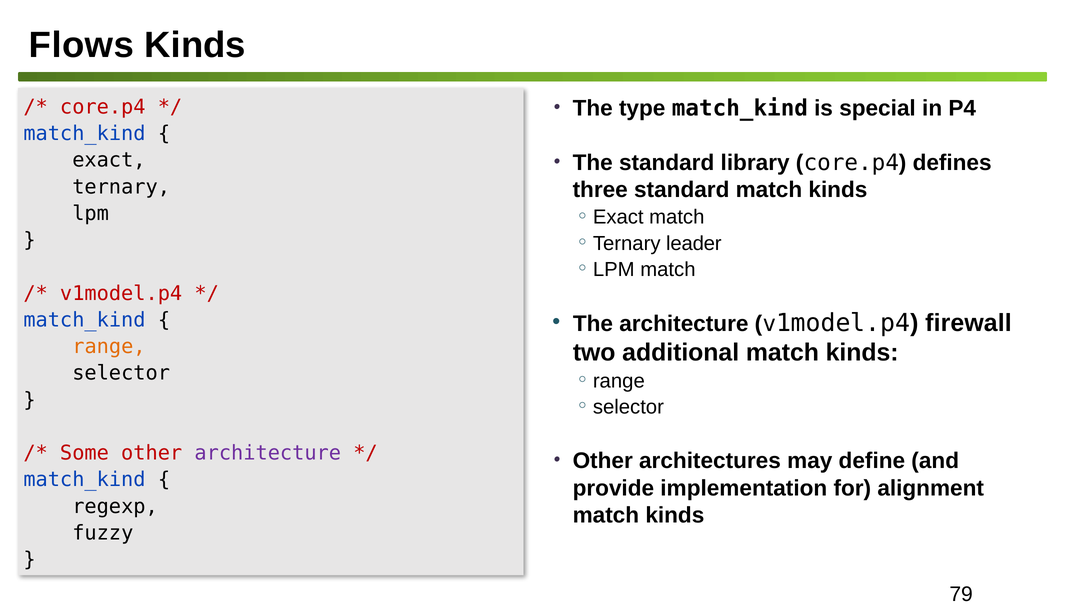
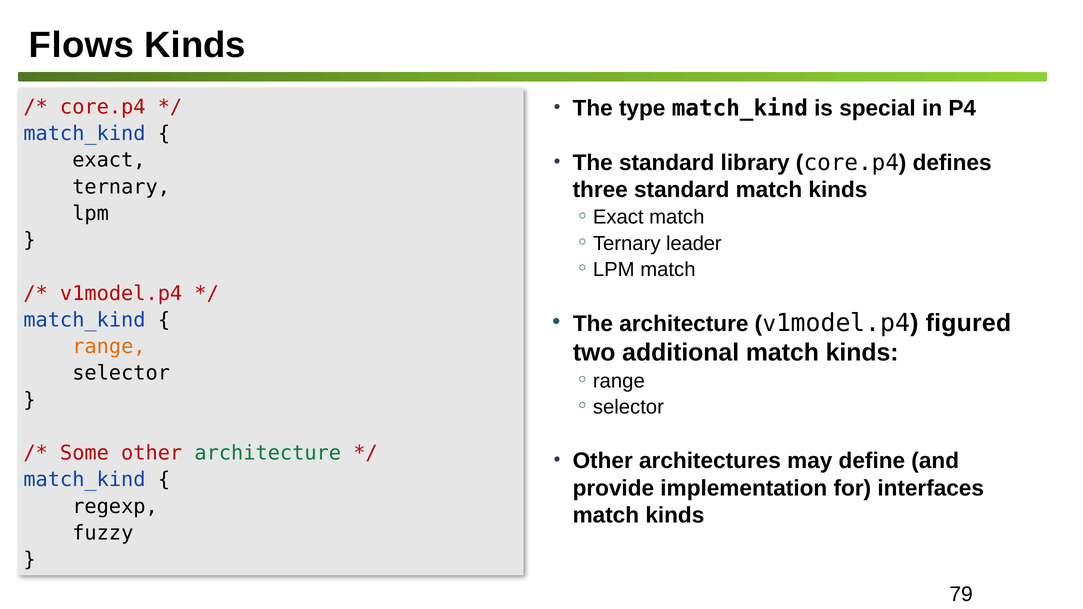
firewall: firewall -> figured
architecture at (268, 453) colour: purple -> green
alignment: alignment -> interfaces
